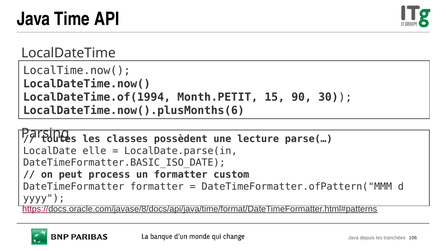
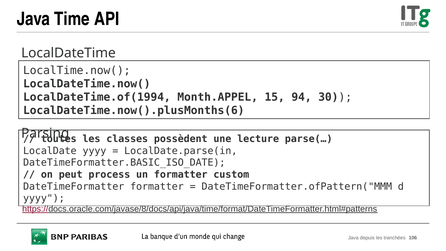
Month.PETIT: Month.PETIT -> Month.APPEL
90: 90 -> 94
LocalDate elle: elle -> yyyy
